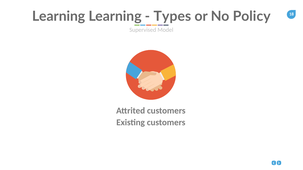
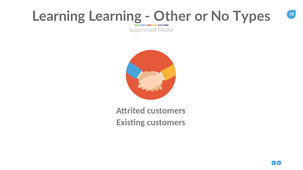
Types: Types -> Other
Policy: Policy -> Types
